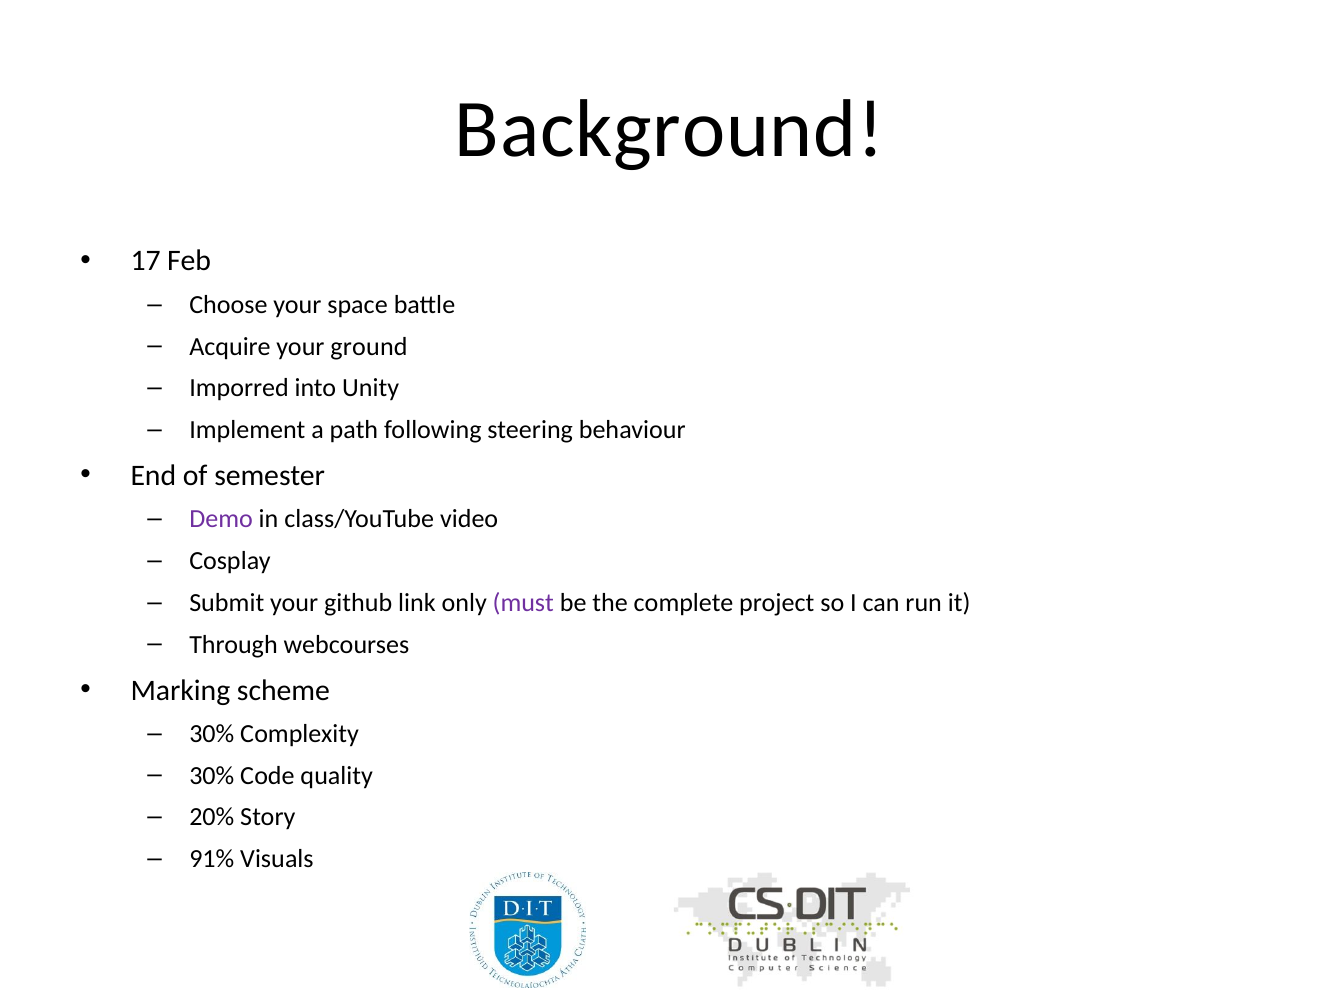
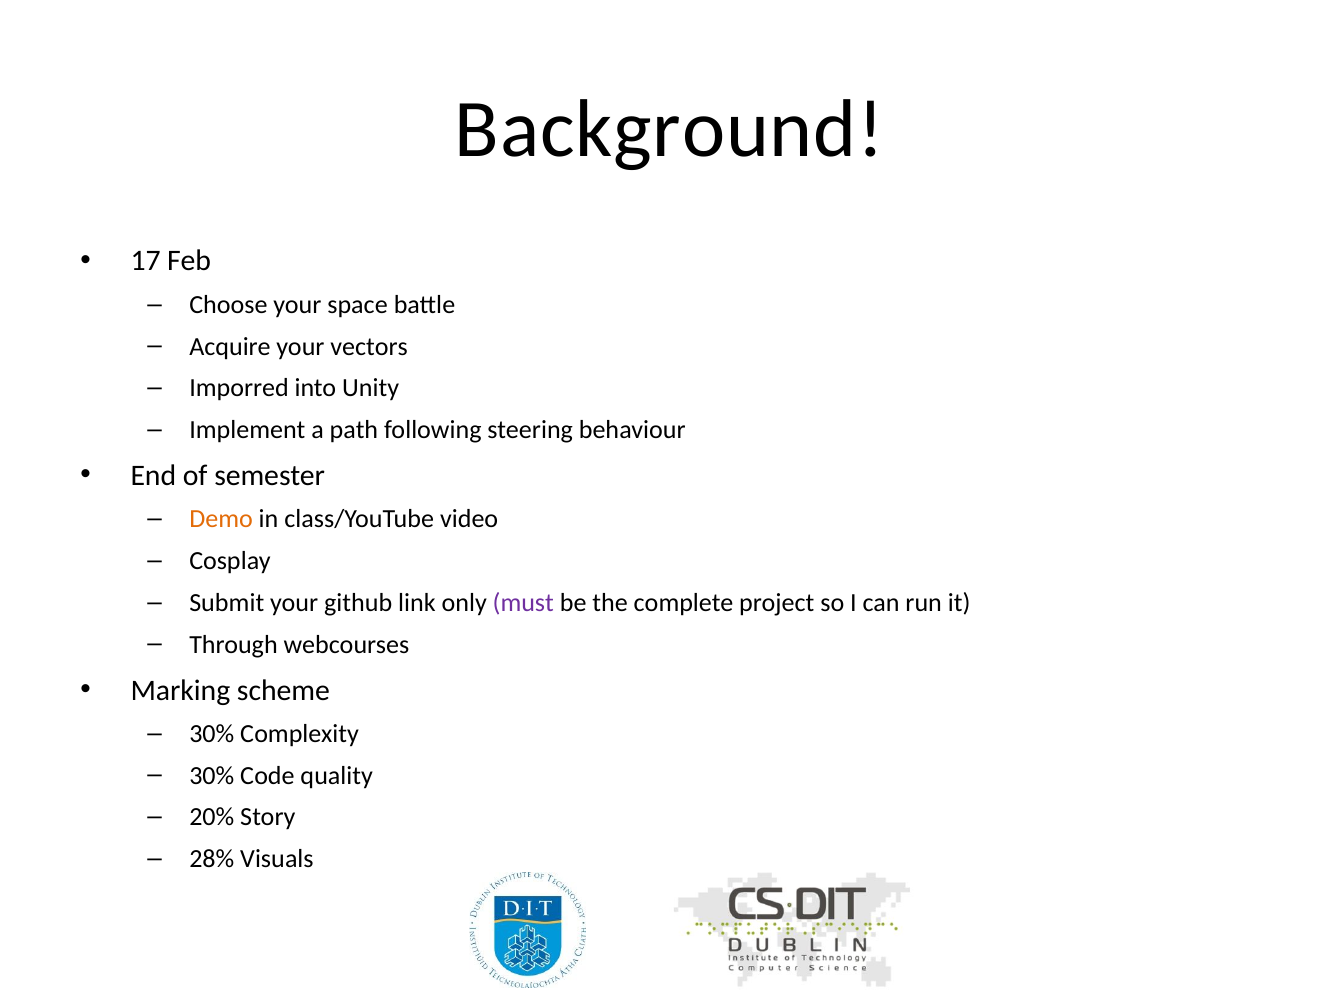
ground: ground -> vectors
Demo colour: purple -> orange
91%: 91% -> 28%
